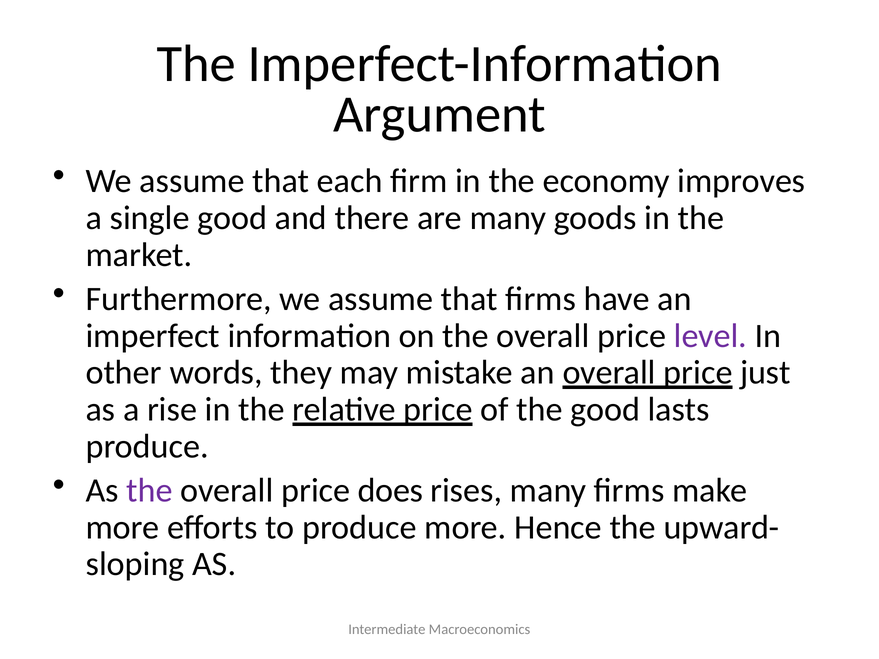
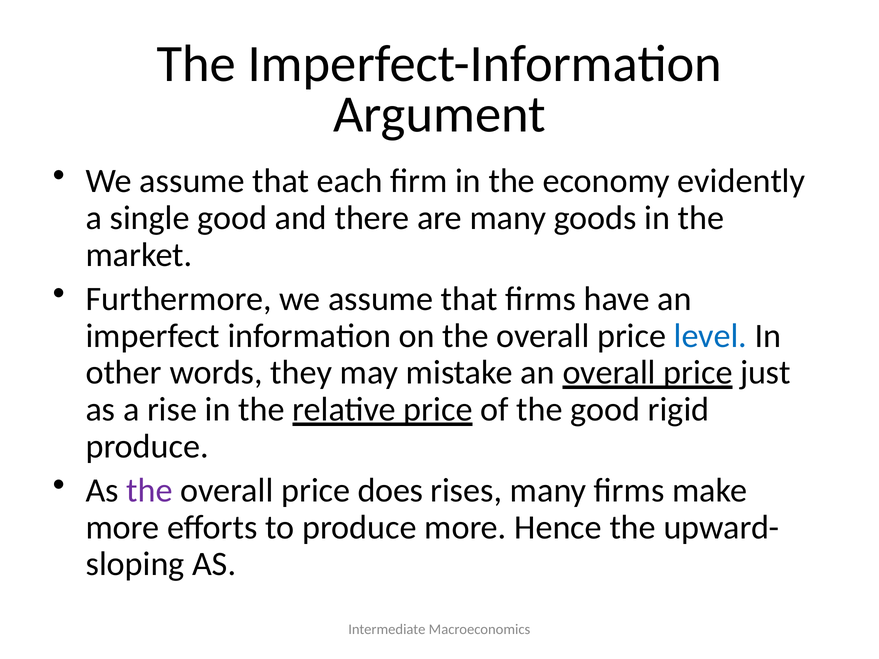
improves: improves -> evidently
level colour: purple -> blue
lasts: lasts -> rigid
